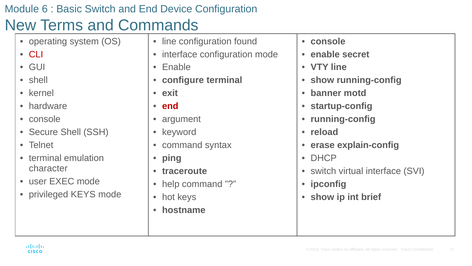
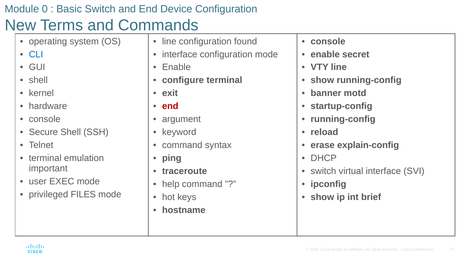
6: 6 -> 0
CLI colour: red -> blue
character: character -> important
privileged KEYS: KEYS -> FILES
